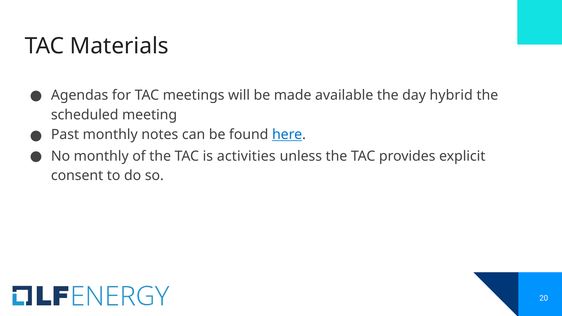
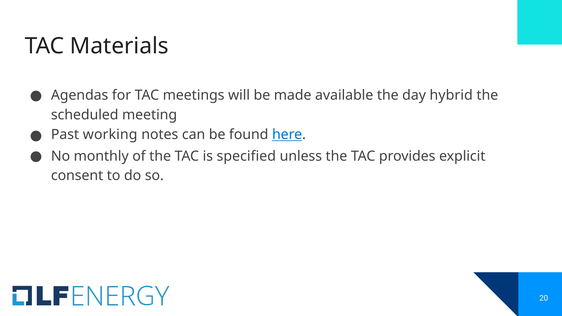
Past monthly: monthly -> working
activities: activities -> specified
